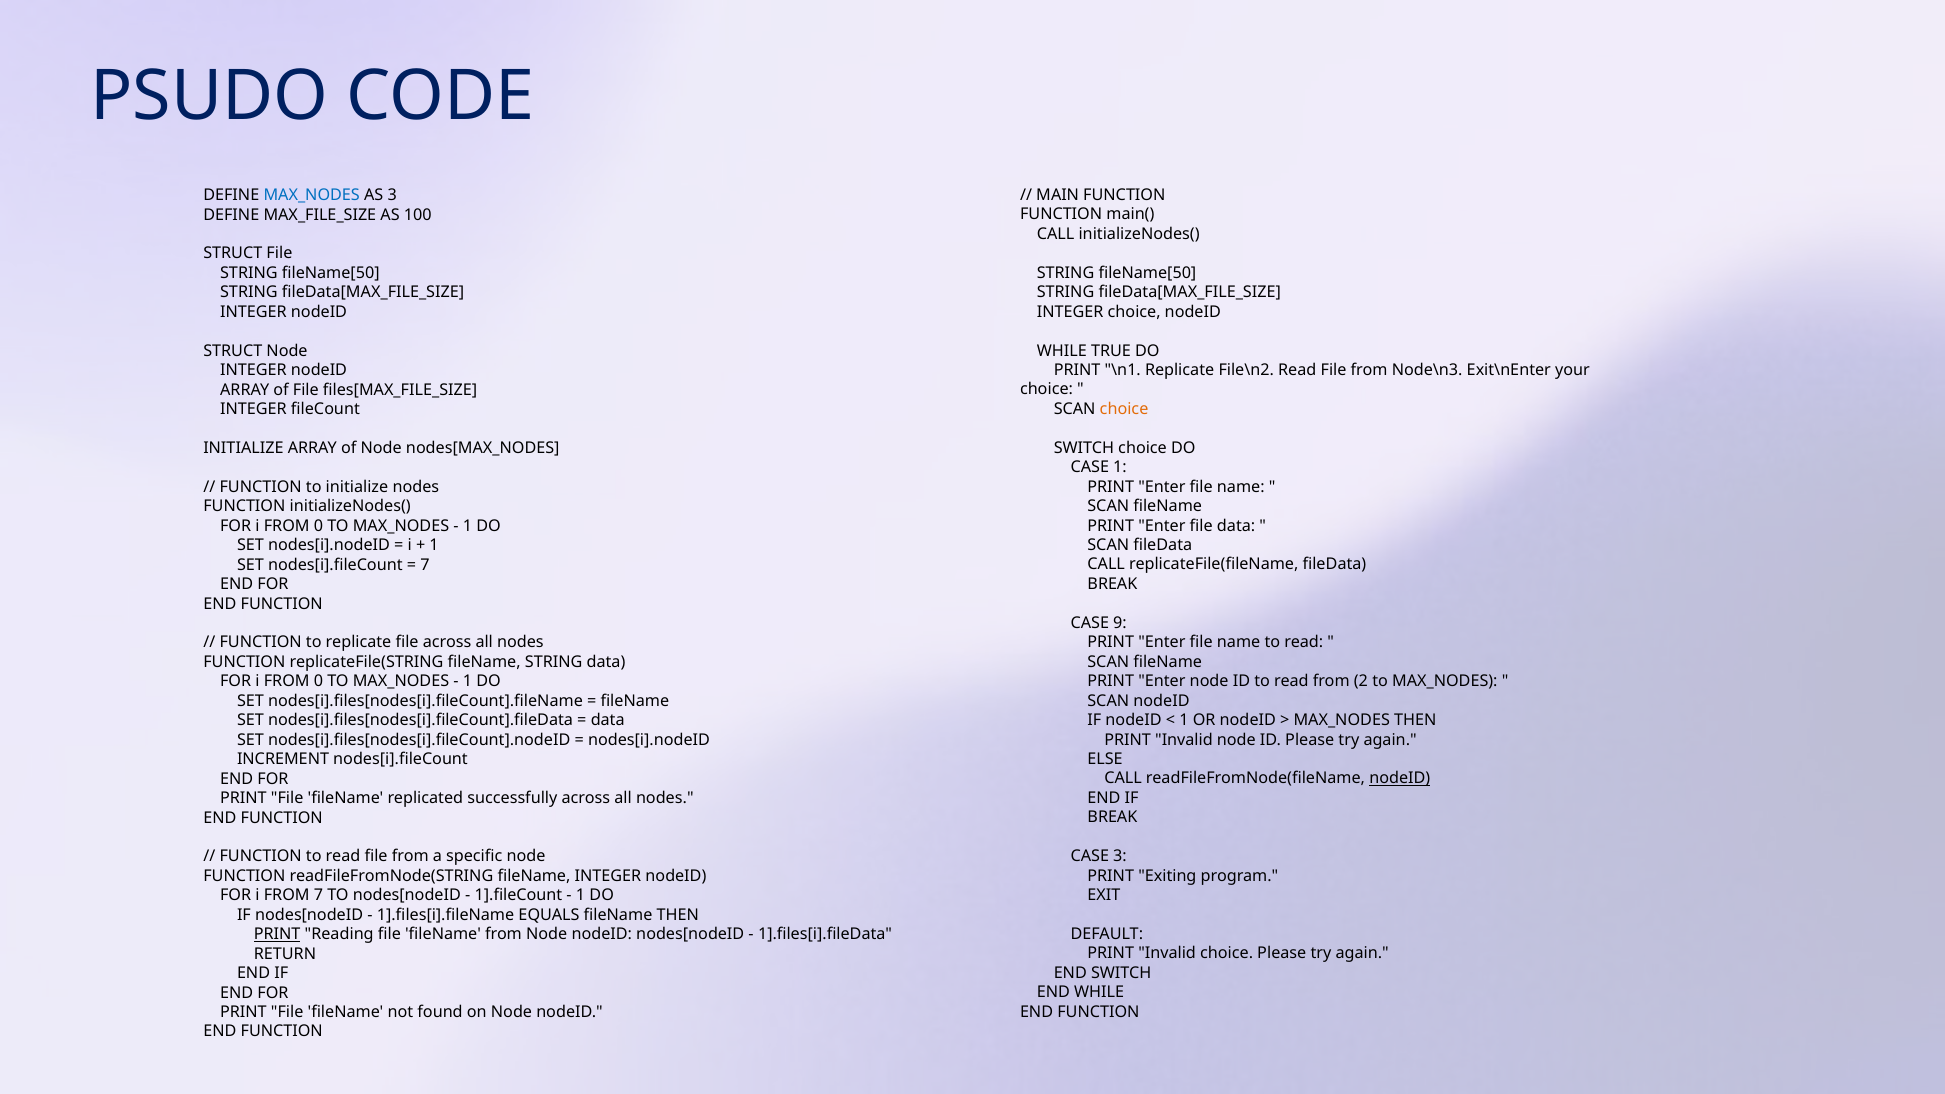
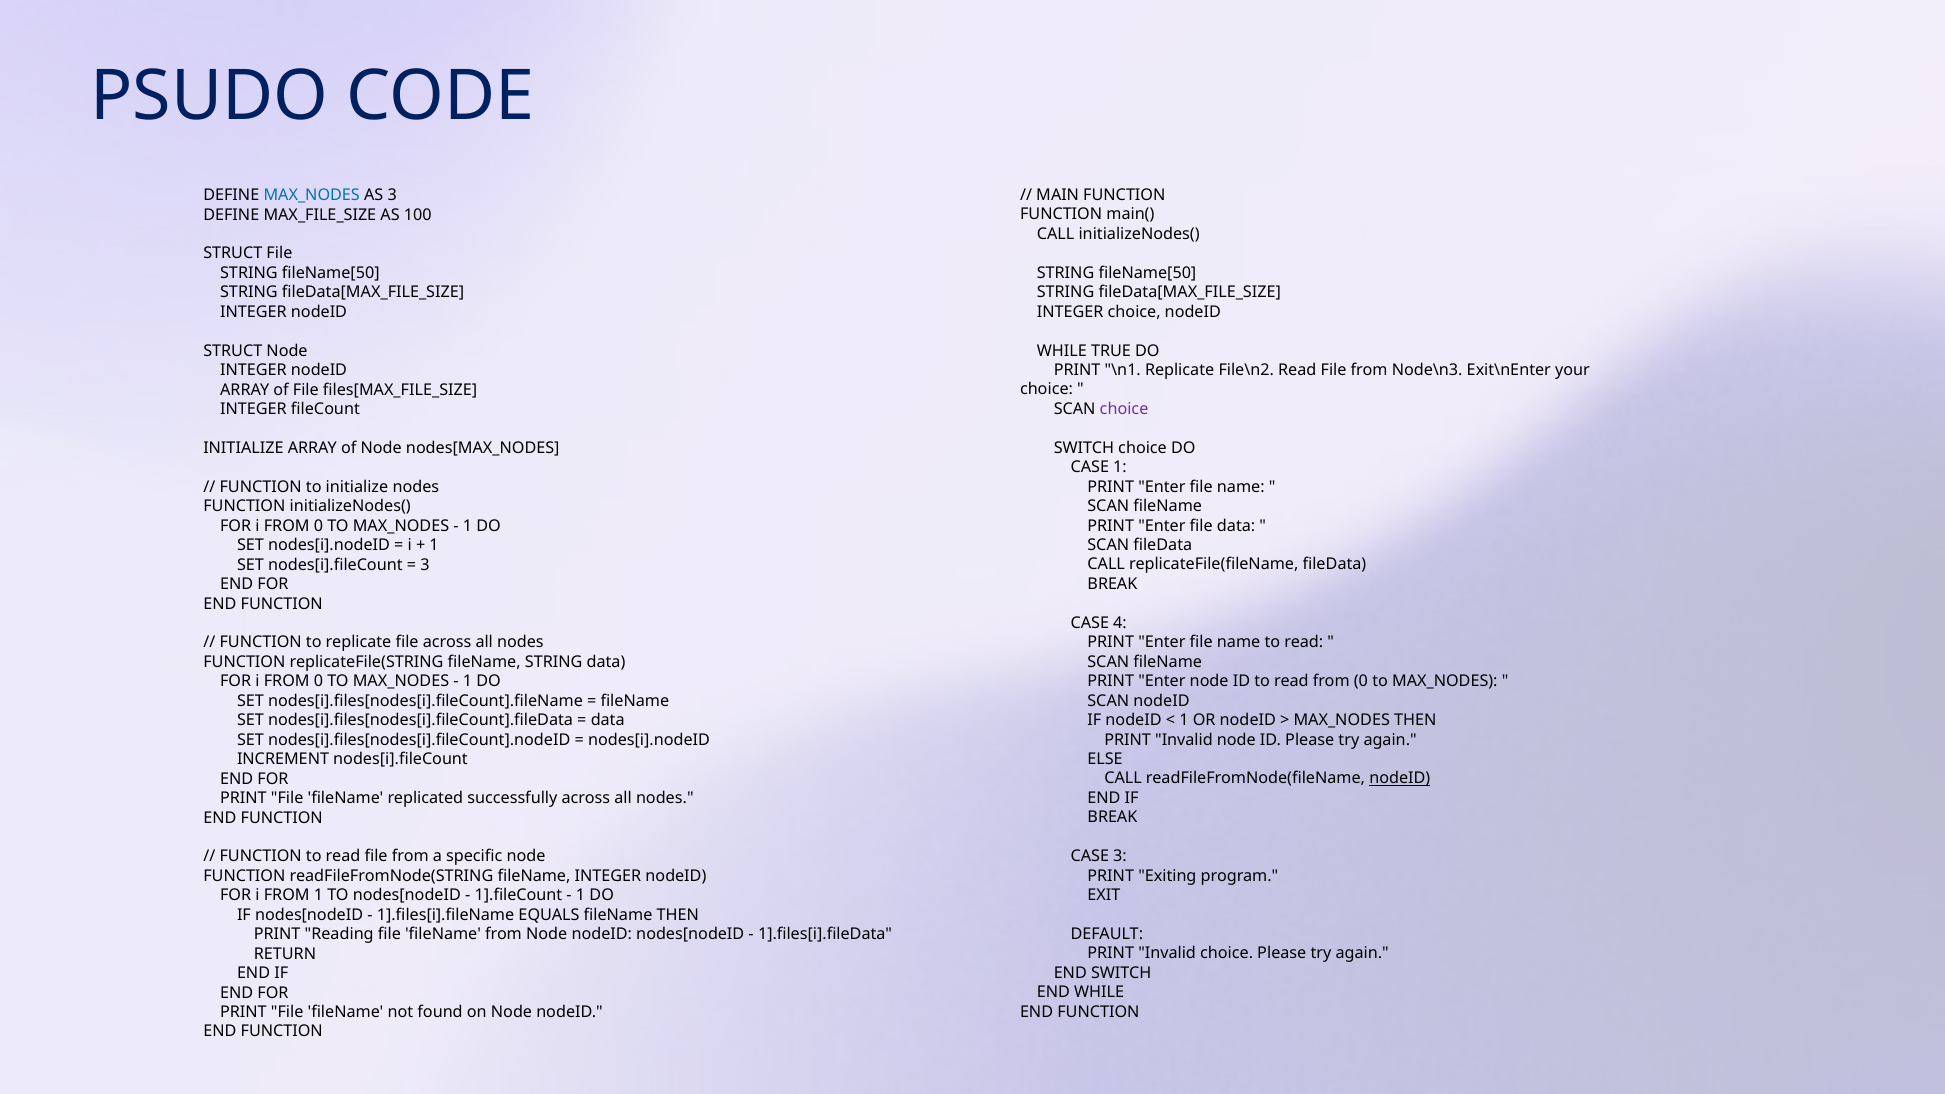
choice at (1124, 409) colour: orange -> purple
7 at (425, 565): 7 -> 3
9: 9 -> 4
read from 2: 2 -> 0
FROM 7: 7 -> 1
PRINT at (277, 934) underline: present -> none
